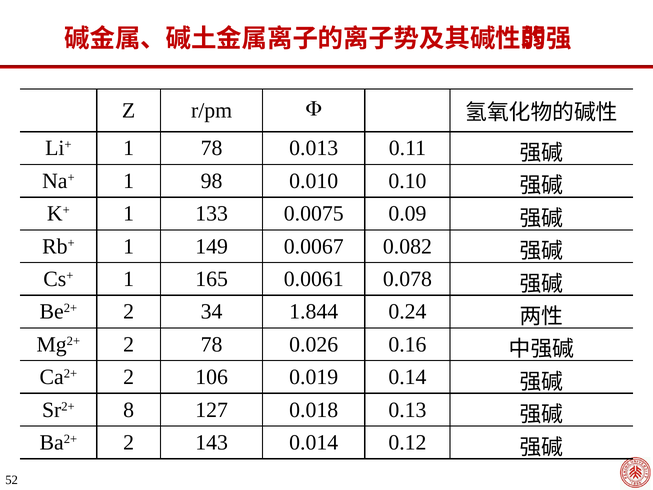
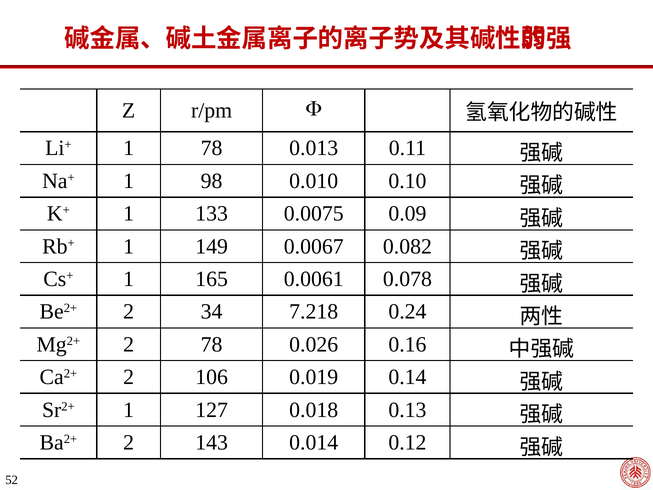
1.844: 1.844 -> 7.218
Sr2+ 8: 8 -> 1
